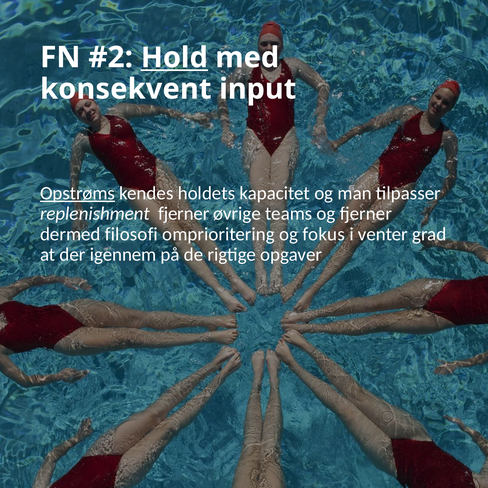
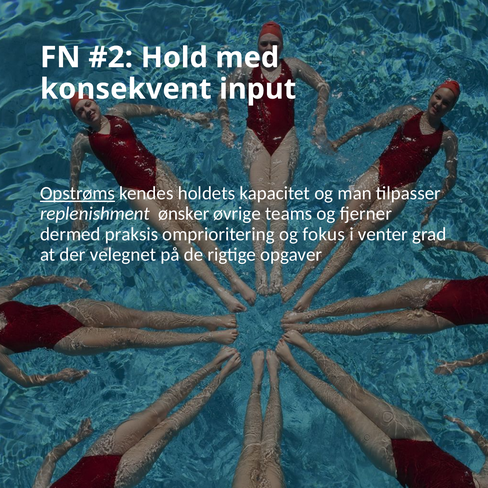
Hold underline: present -> none
replenishment fjerner: fjerner -> ønsker
filosofi: filosofi -> praksis
igennem: igennem -> velegnet
